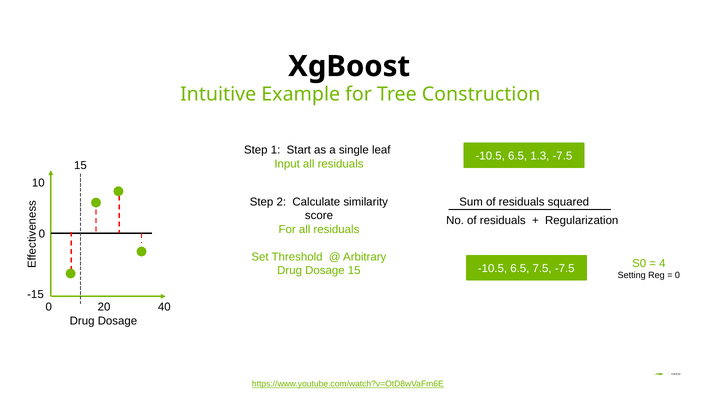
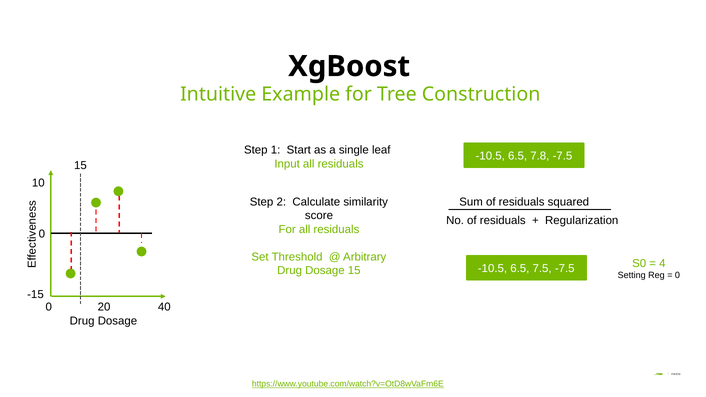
1.3: 1.3 -> 7.8
